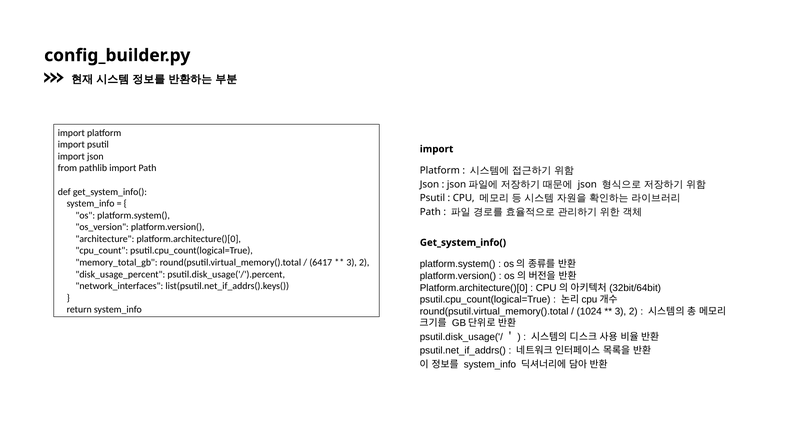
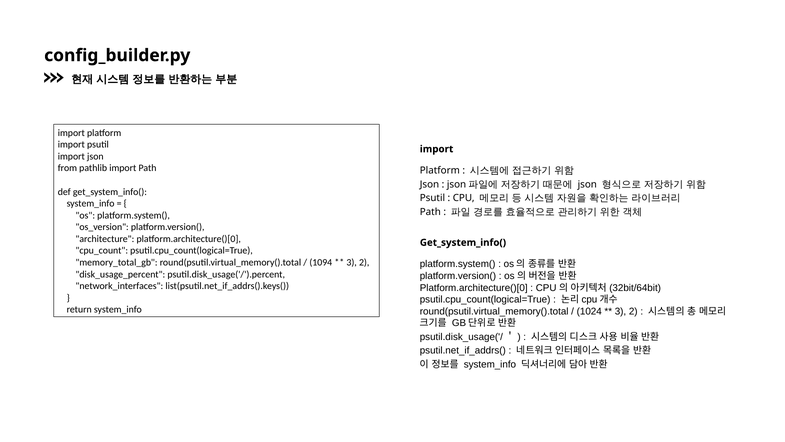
6417: 6417 -> 1094
